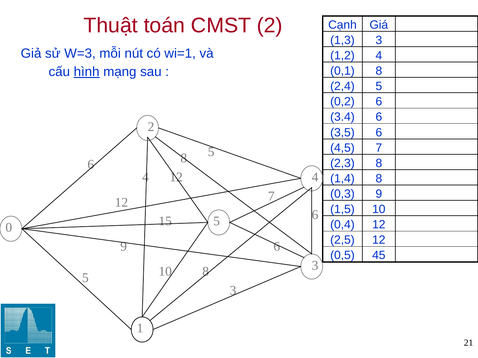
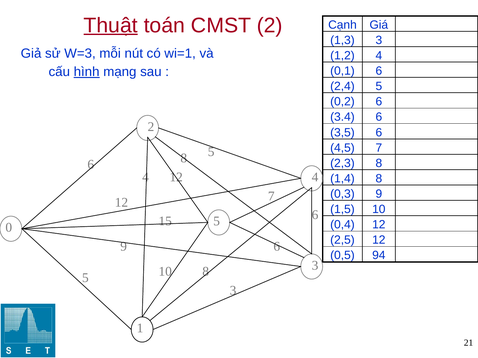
Thuật underline: none -> present
0,1 8: 8 -> 6
45: 45 -> 94
